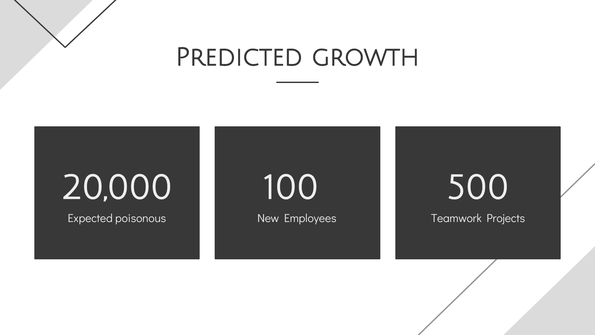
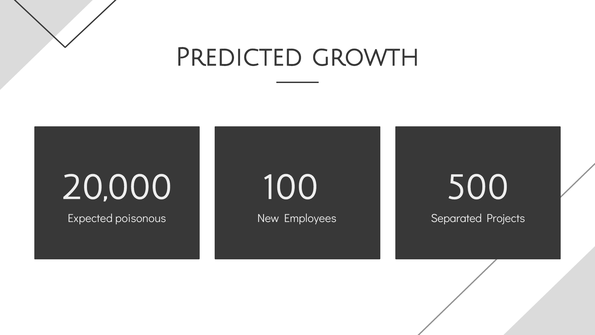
Teamwork: Teamwork -> Separated
